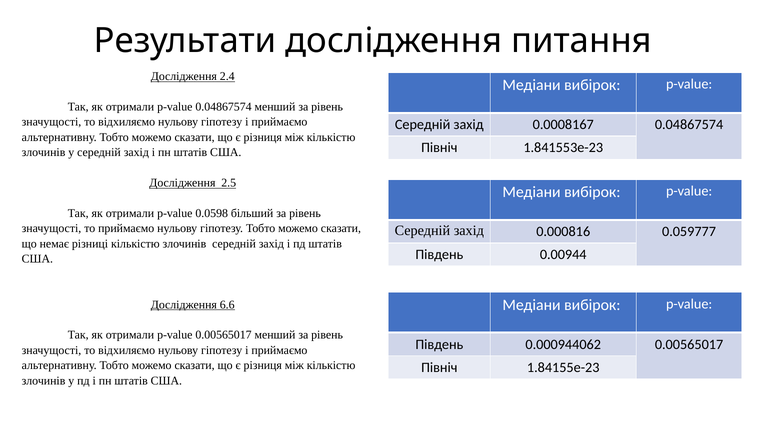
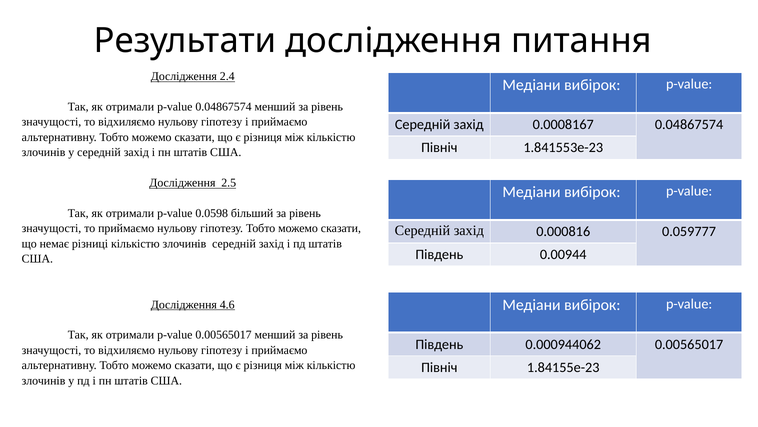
6.6: 6.6 -> 4.6
